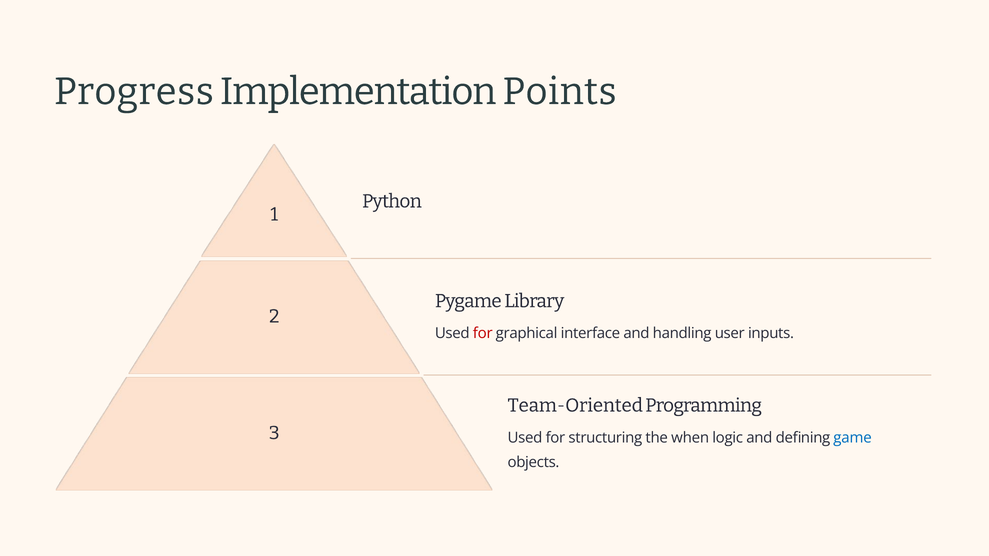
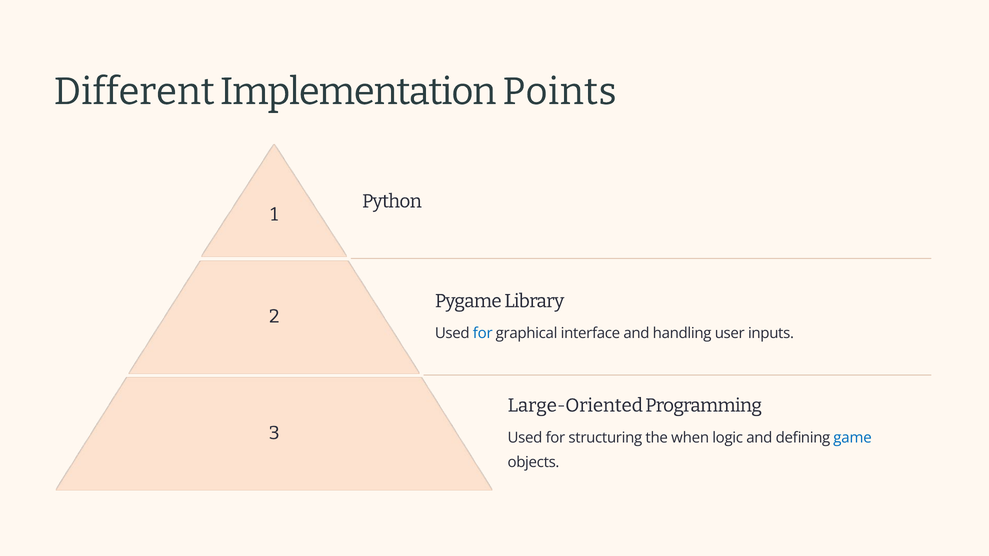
Progress: Progress -> Different
for at (483, 334) colour: red -> blue
Team-Oriented: Team-Oriented -> Large-Oriented
